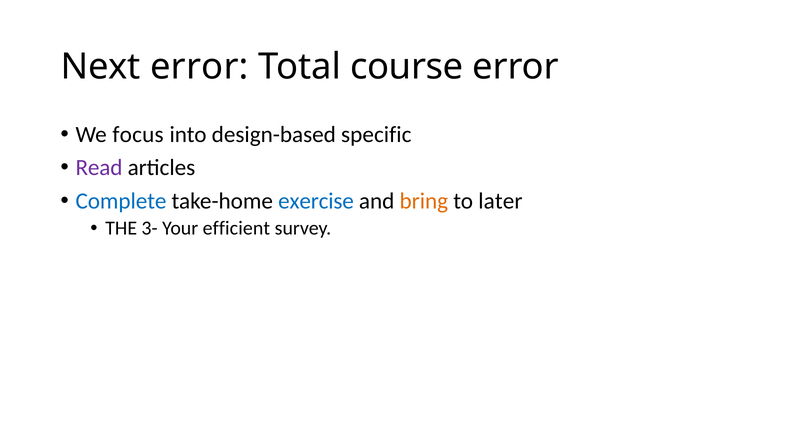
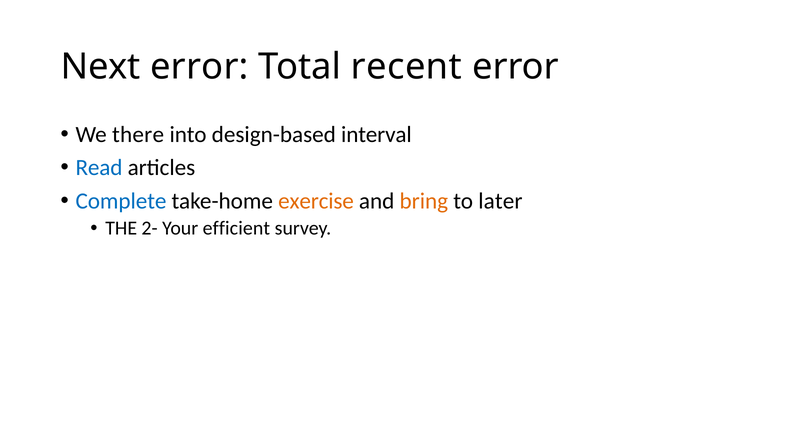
course: course -> recent
focus: focus -> there
specific: specific -> interval
Read colour: purple -> blue
exercise colour: blue -> orange
3-: 3- -> 2-
